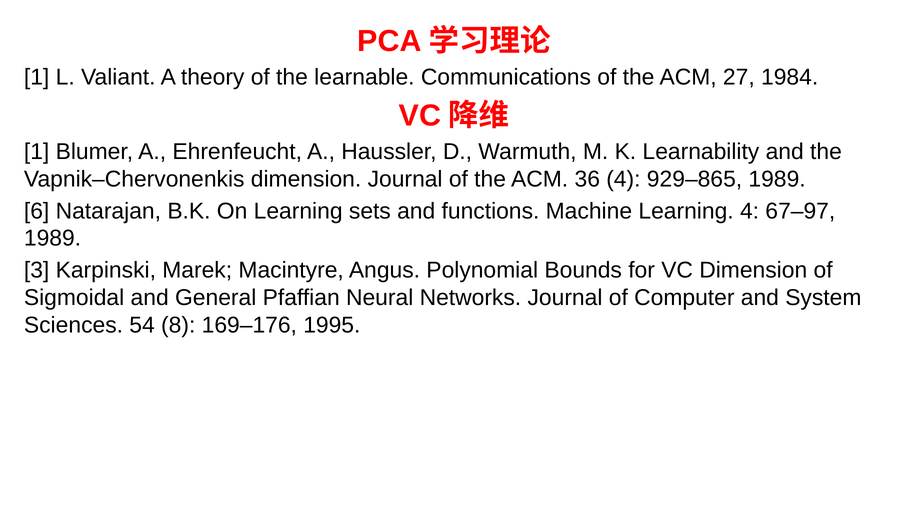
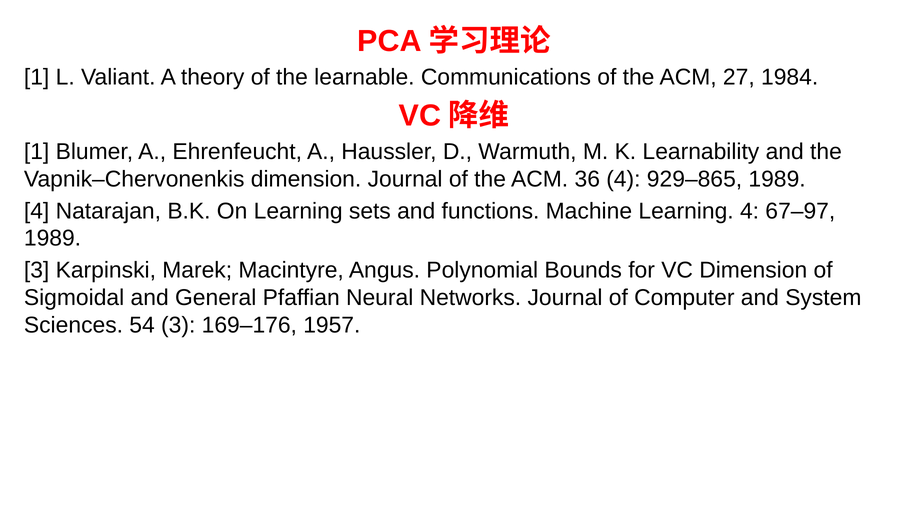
6 at (37, 211): 6 -> 4
54 8: 8 -> 3
1995: 1995 -> 1957
